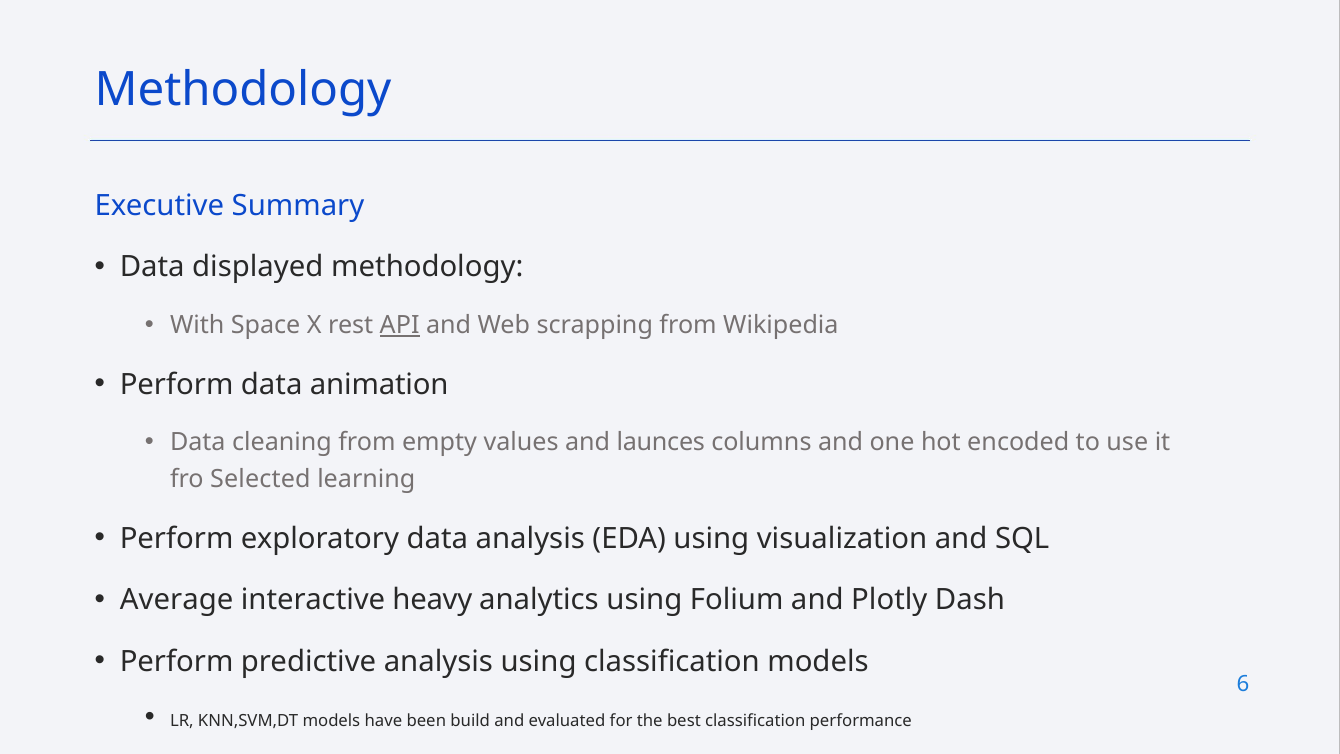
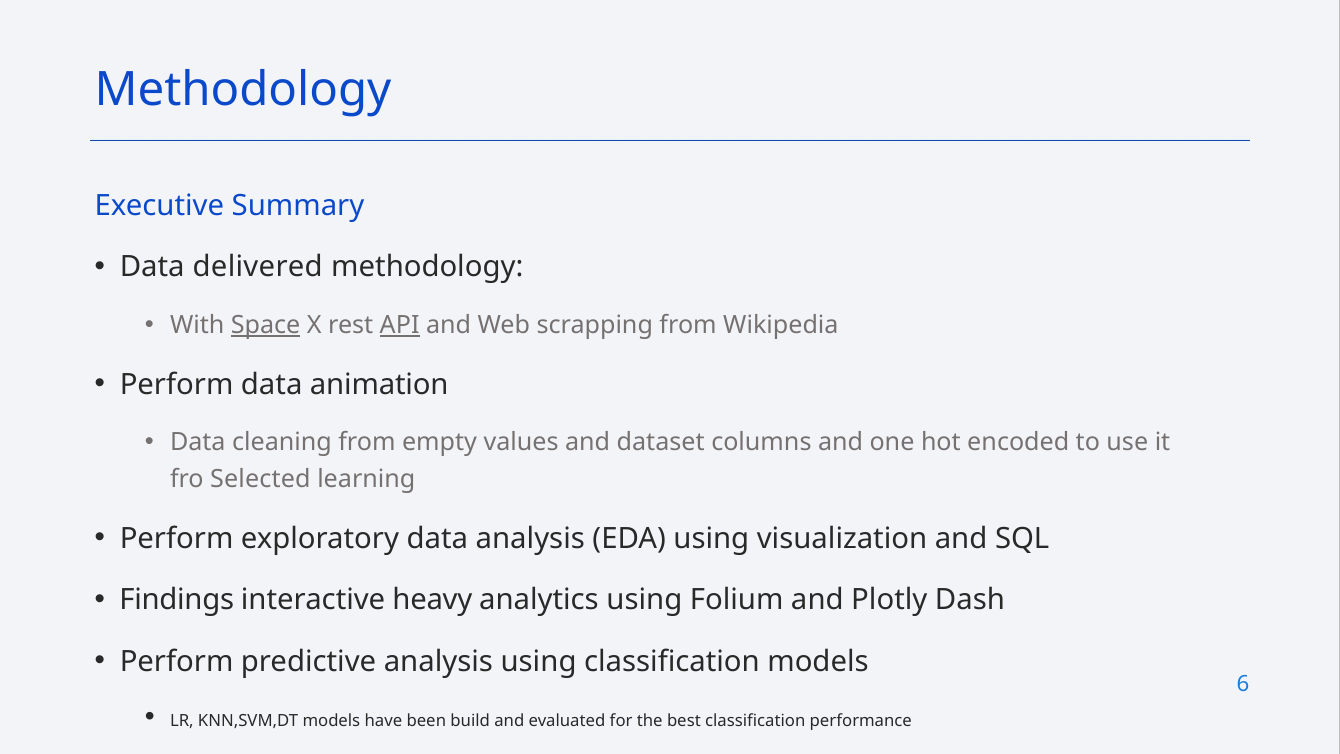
displayed: displayed -> delivered
Space underline: none -> present
launces: launces -> dataset
Average: Average -> Findings
